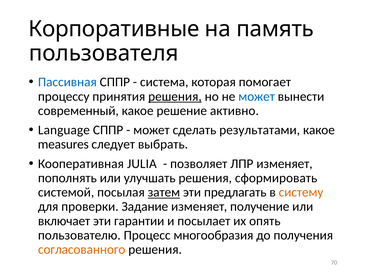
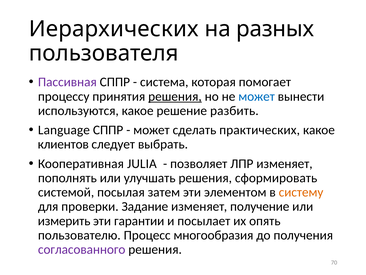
Корпоративные: Корпоративные -> Иерархических
память: память -> разных
Пассивная colour: blue -> purple
современный: современный -> используются
активно: активно -> разбить
результатами: результатами -> практических
measures: measures -> клиентов
затем underline: present -> none
предлагать: предлагать -> элементом
включает: включает -> измерить
согласованного colour: orange -> purple
